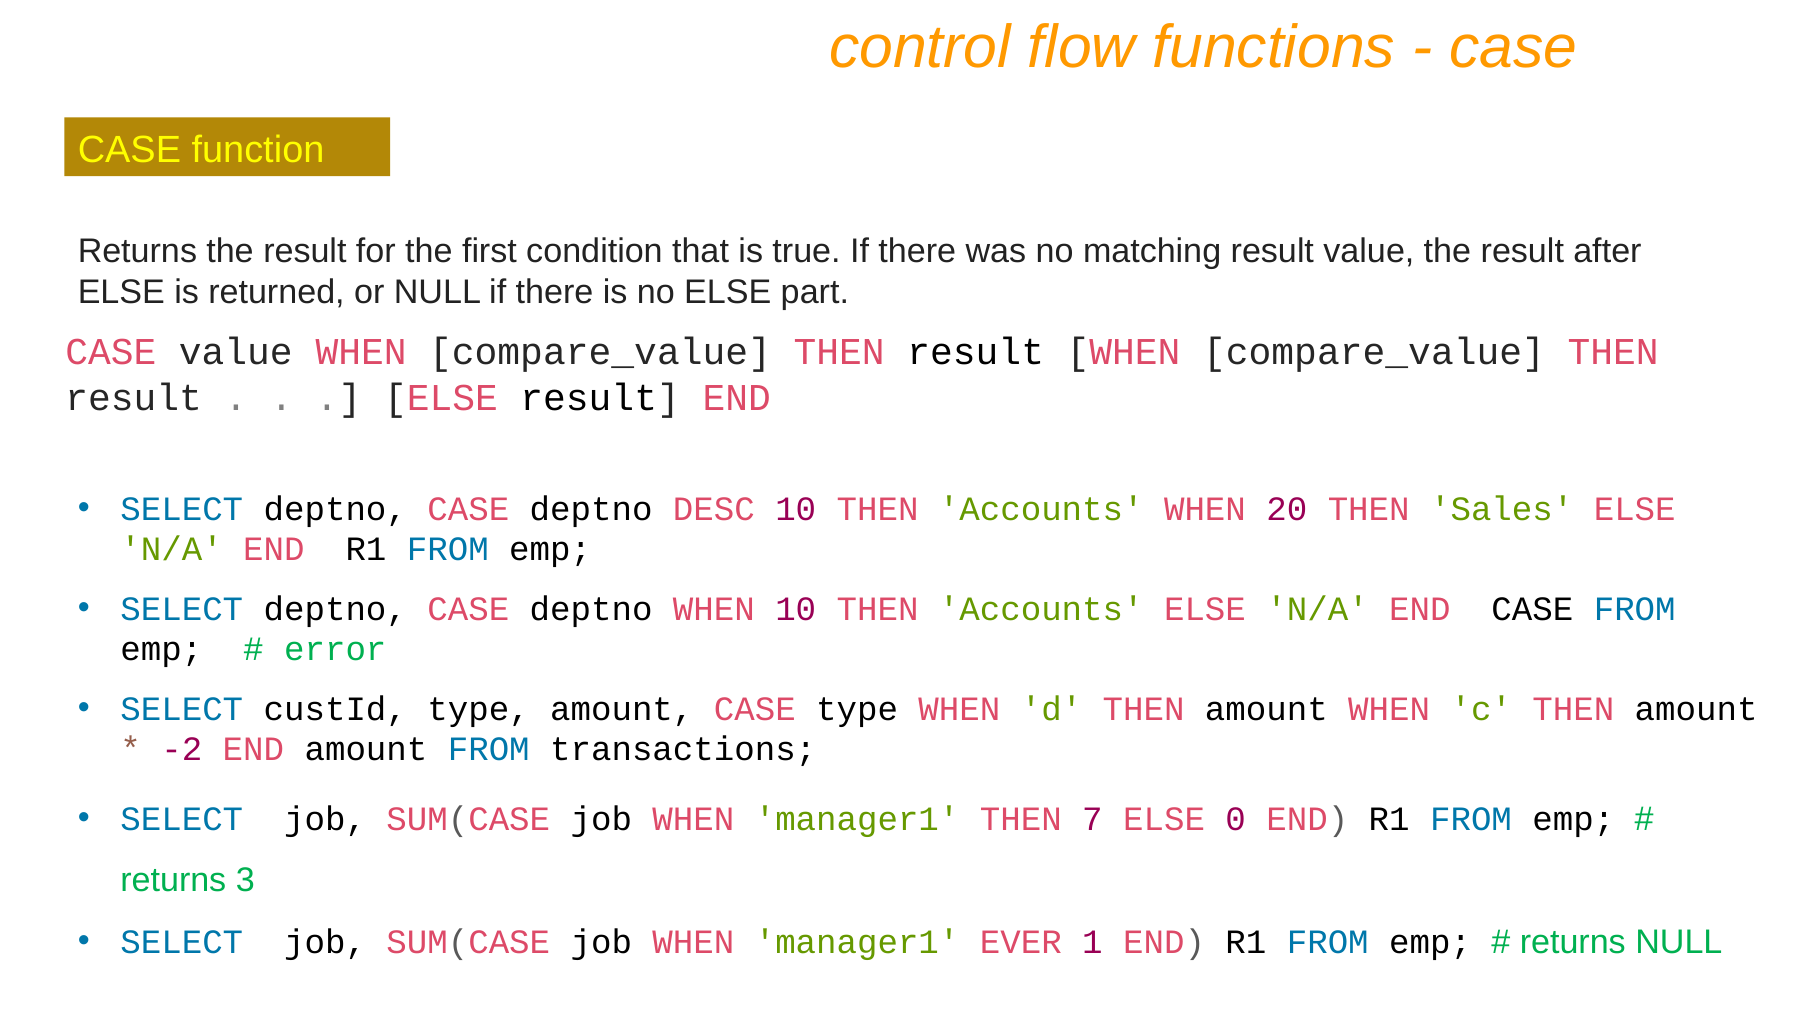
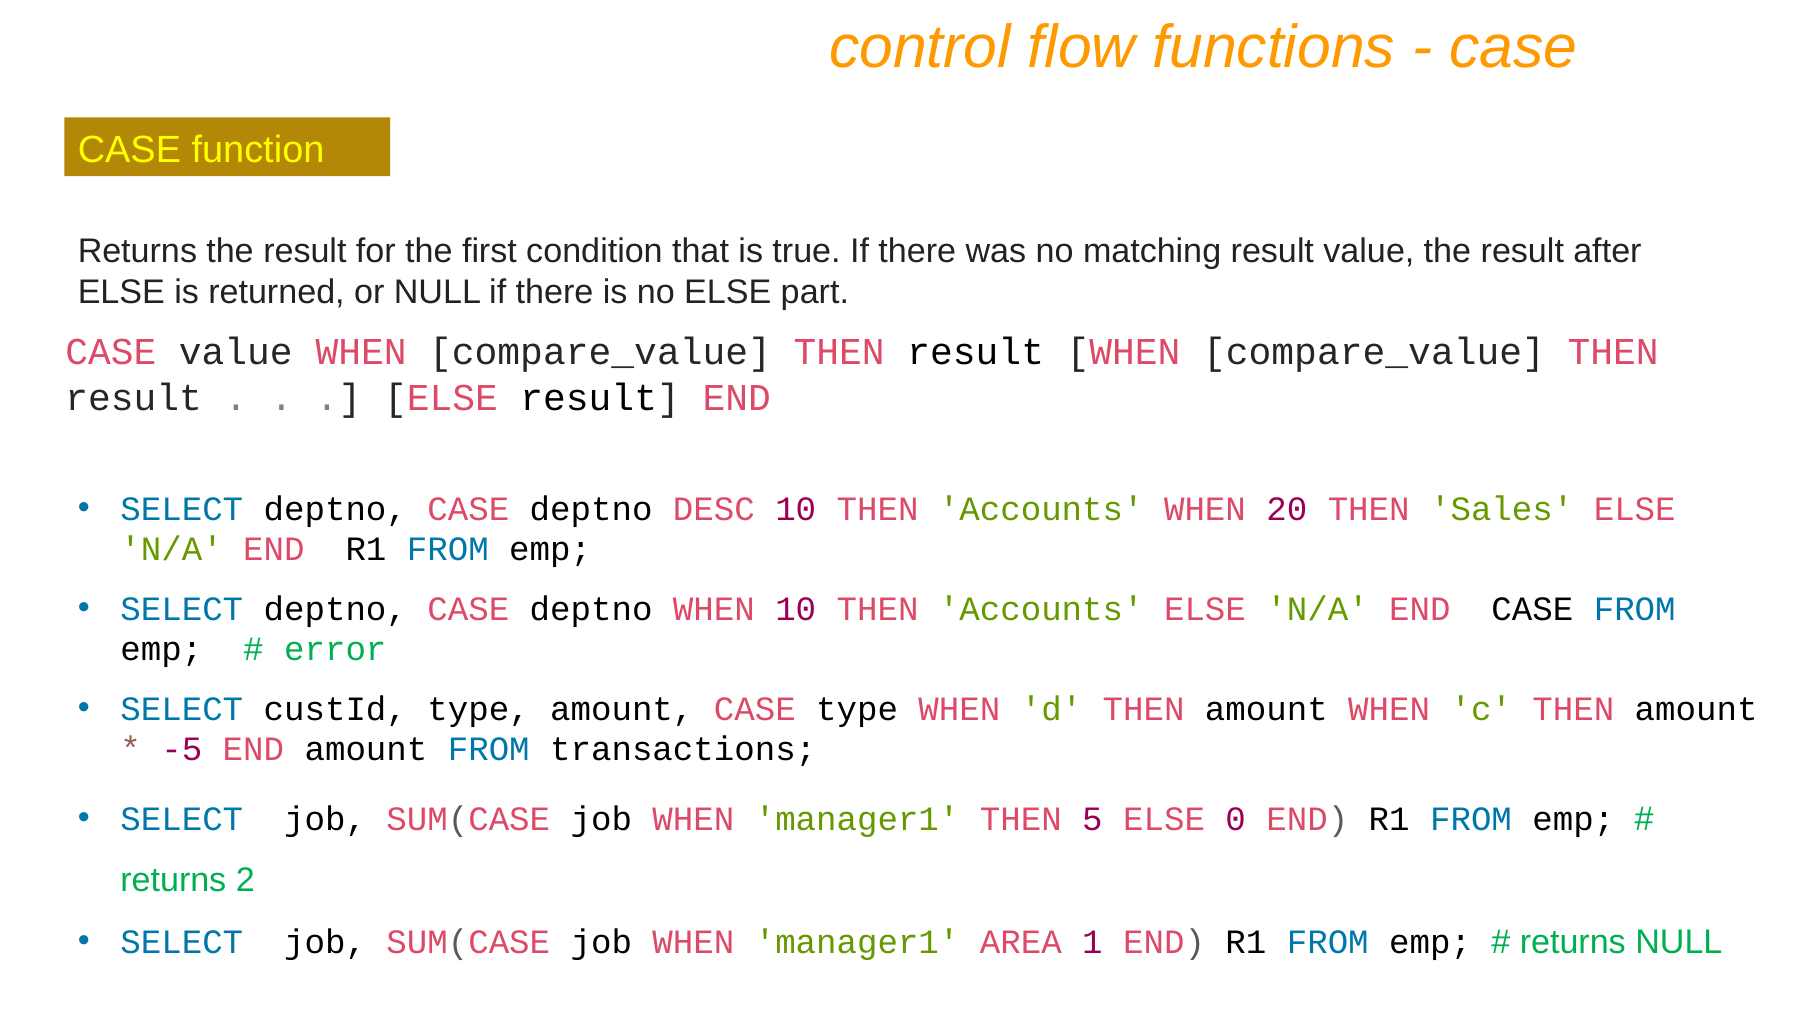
-2: -2 -> -5
7: 7 -> 5
3: 3 -> 2
EVER: EVER -> AREA
